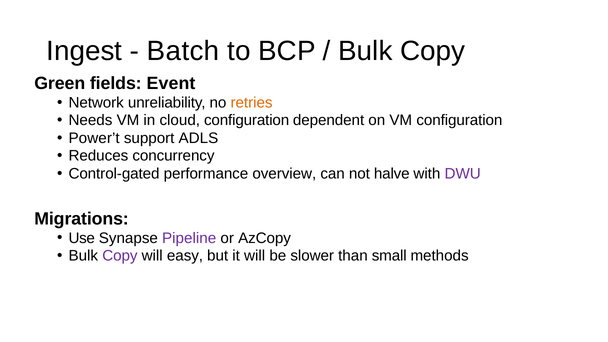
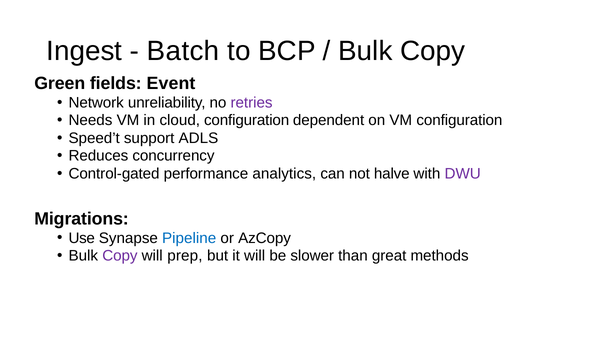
retries colour: orange -> purple
Power’t: Power’t -> Speed’t
overview: overview -> analytics
Pipeline colour: purple -> blue
easy: easy -> prep
small: small -> great
